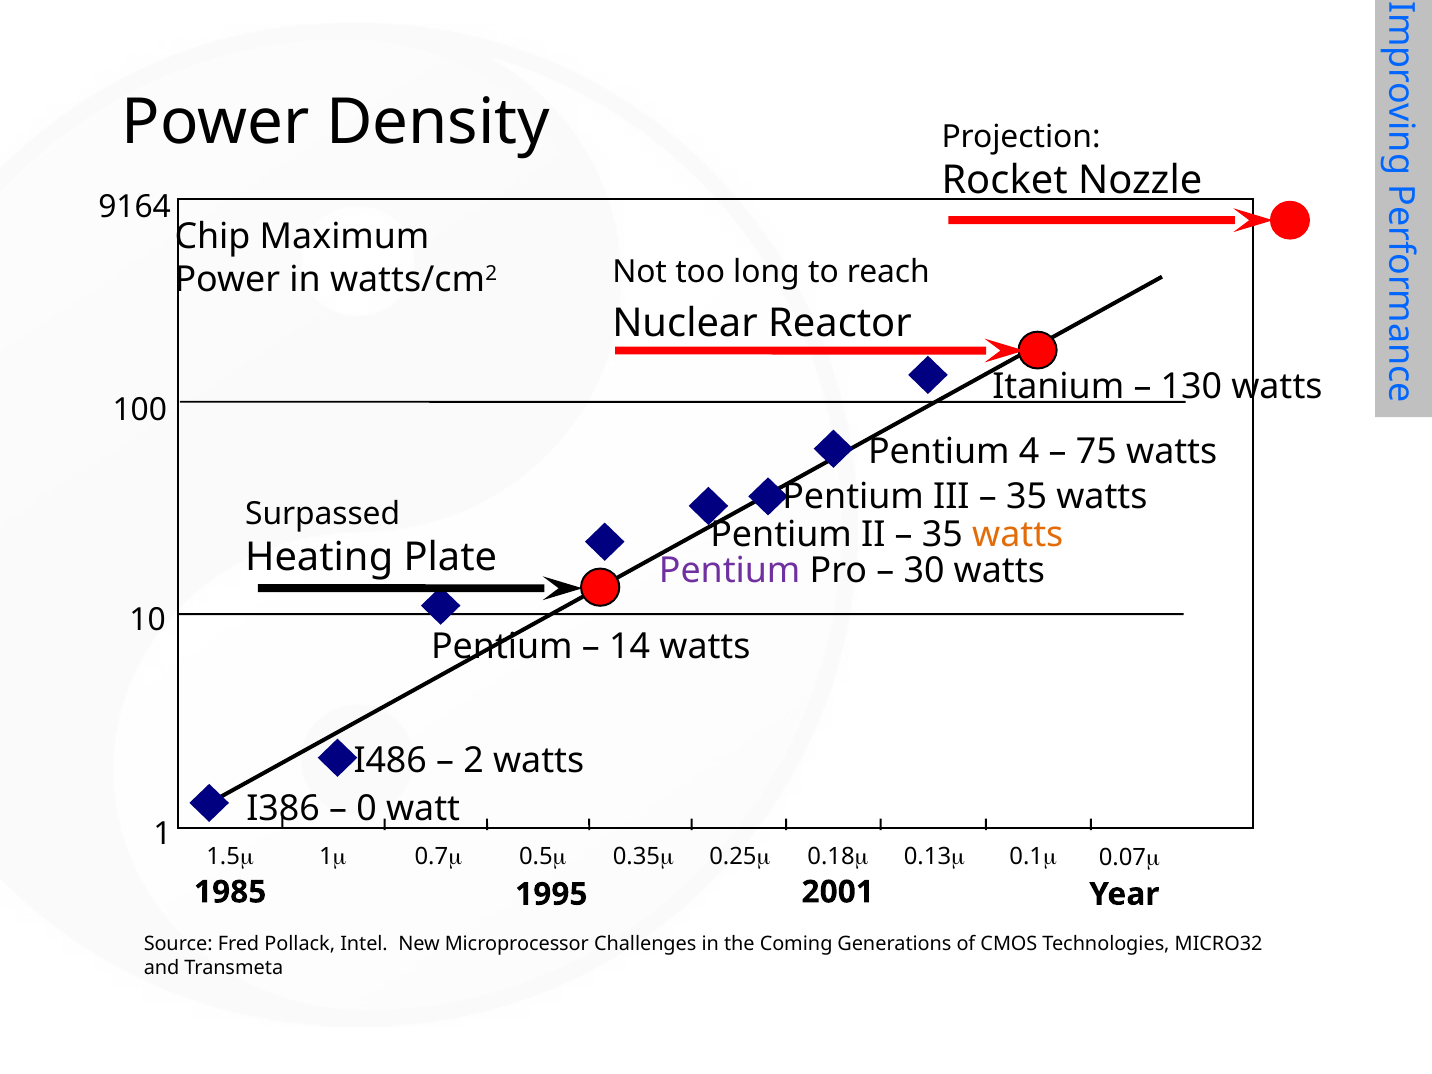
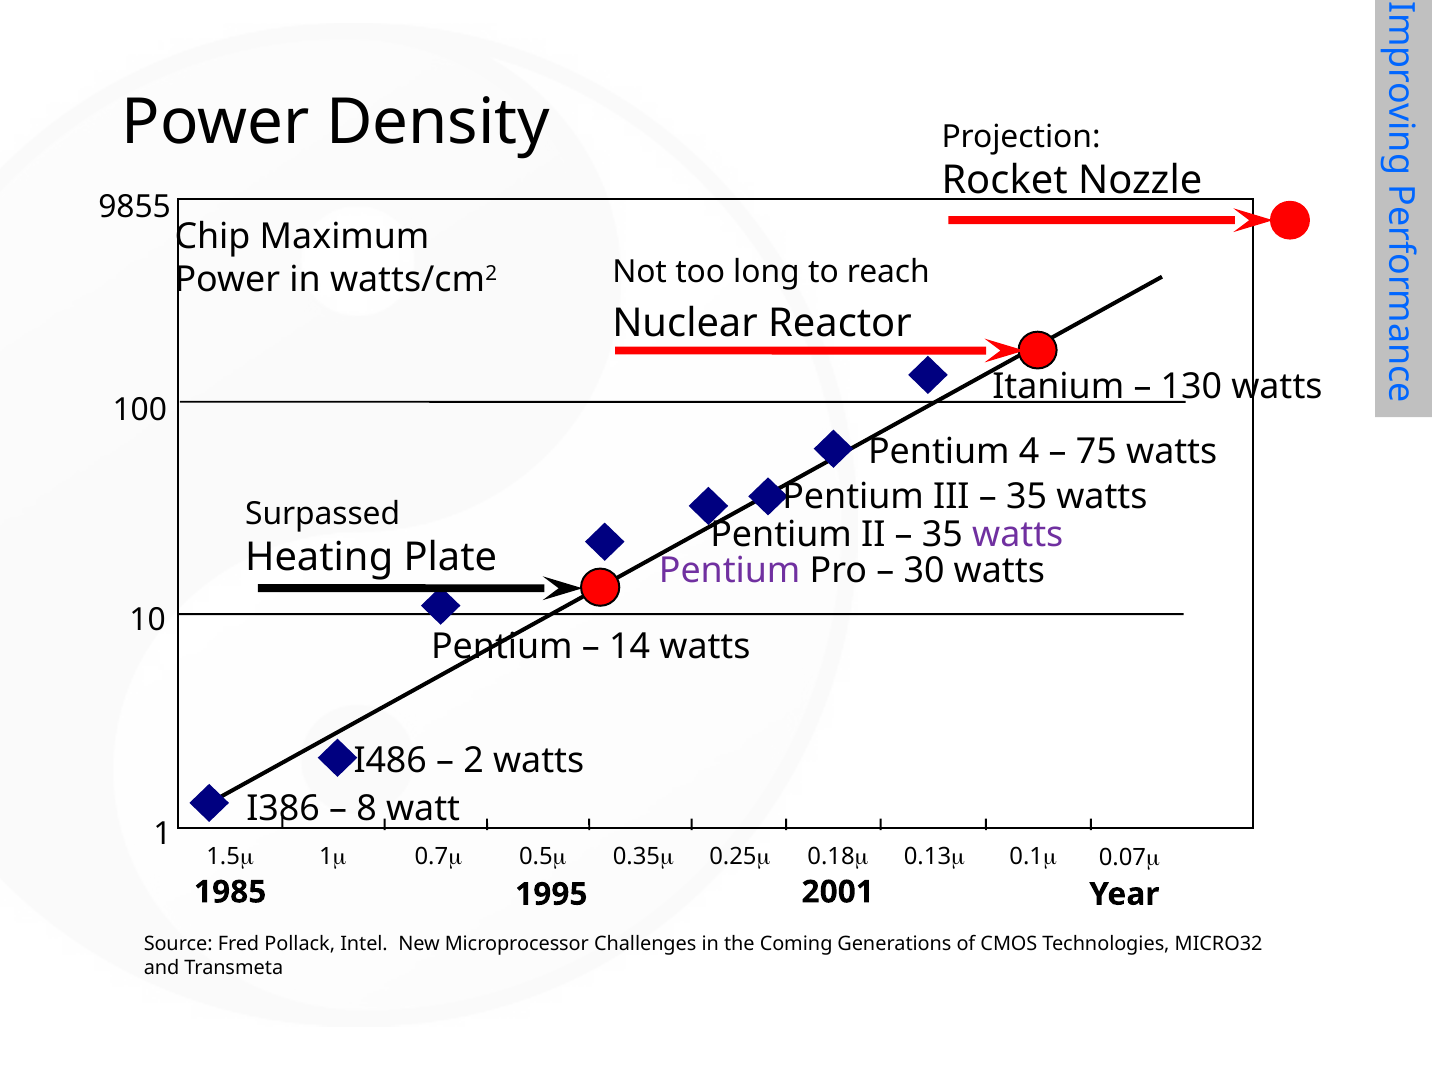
9164: 9164 -> 9855
watts at (1018, 535) colour: orange -> purple
0: 0 -> 8
